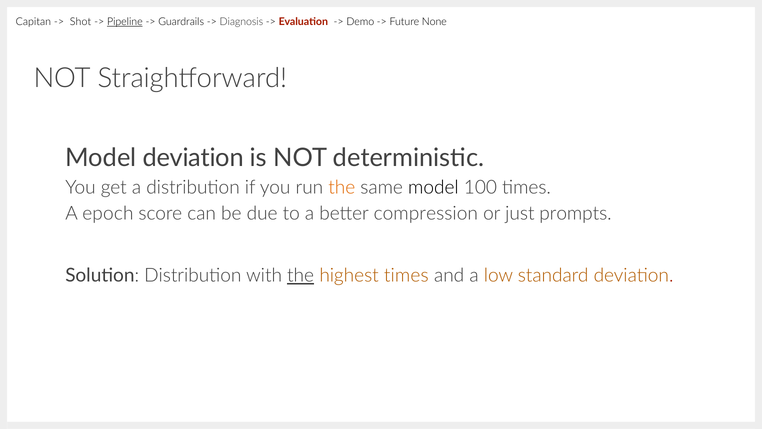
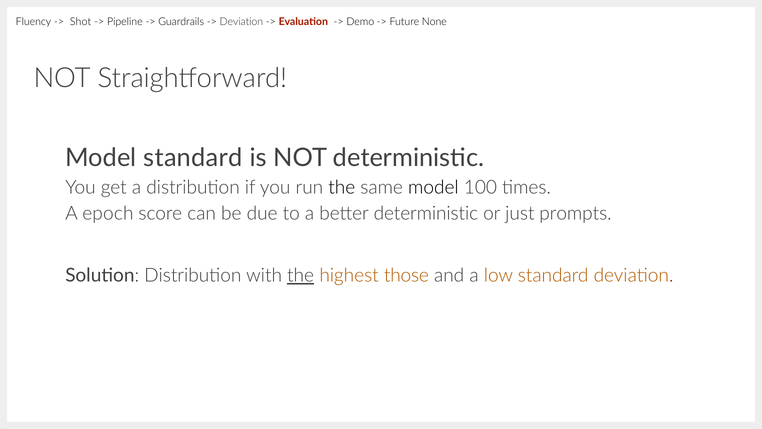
Capitan: Capitan -> Fluency
Pipeline underline: present -> none
Diagnosis at (241, 22): Diagnosis -> Deviation
Model deviation: deviation -> standard
the at (342, 187) colour: orange -> black
better compression: compression -> deterministic
highest times: times -> those
